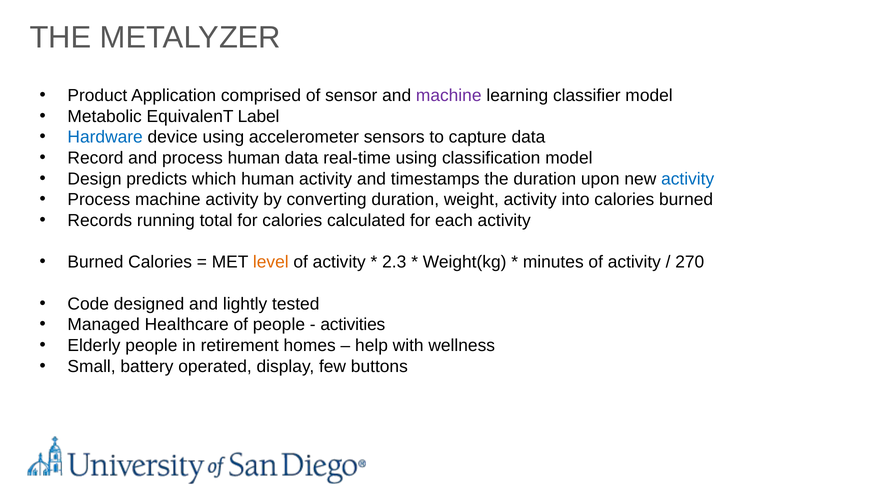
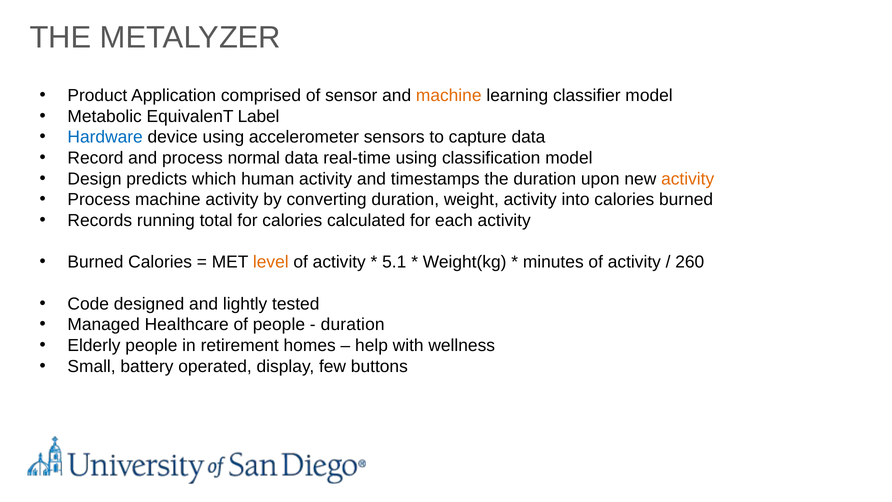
machine at (449, 95) colour: purple -> orange
process human: human -> normal
activity at (688, 179) colour: blue -> orange
2.3: 2.3 -> 5.1
270: 270 -> 260
activities at (353, 325): activities -> duration
